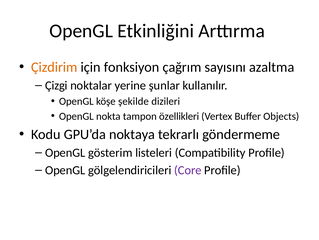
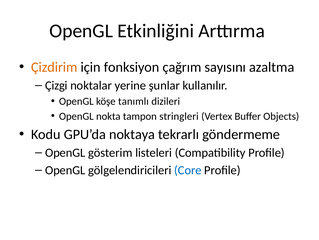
şekilde: şekilde -> tanımlı
özellikleri: özellikleri -> stringleri
Core colour: purple -> blue
